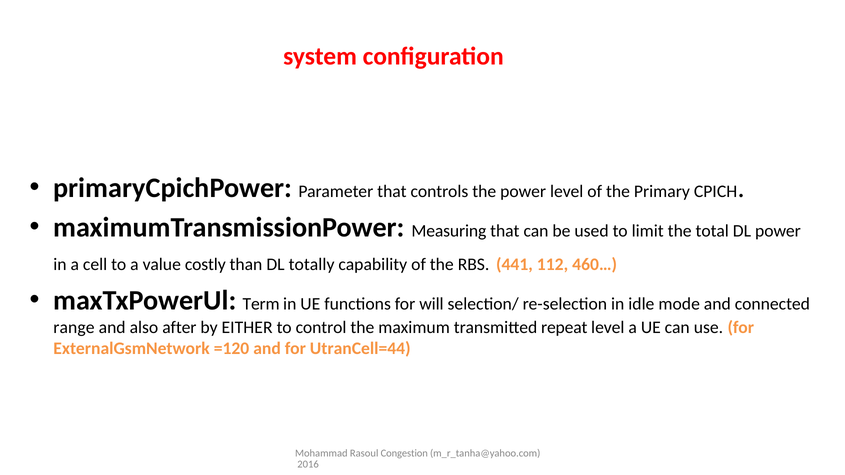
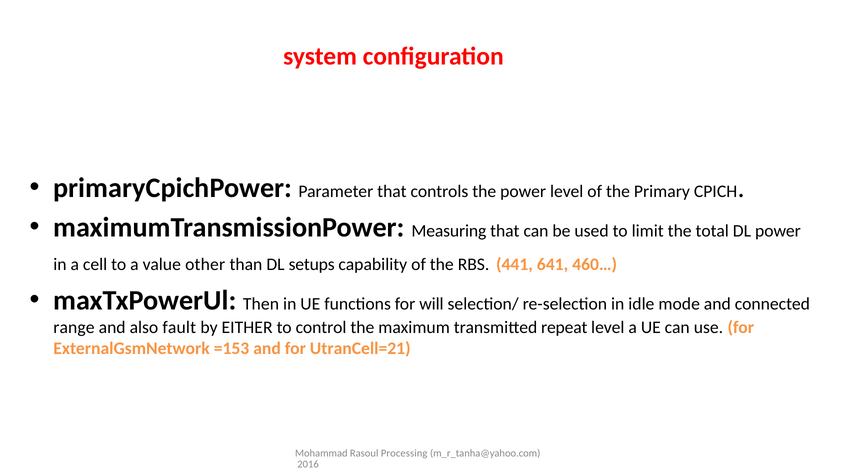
costly: costly -> other
totally: totally -> setups
112: 112 -> 641
Term: Term -> Then
after: after -> fault
=120: =120 -> =153
UtranCell=44: UtranCell=44 -> UtranCell=21
Congestion: Congestion -> Processing
